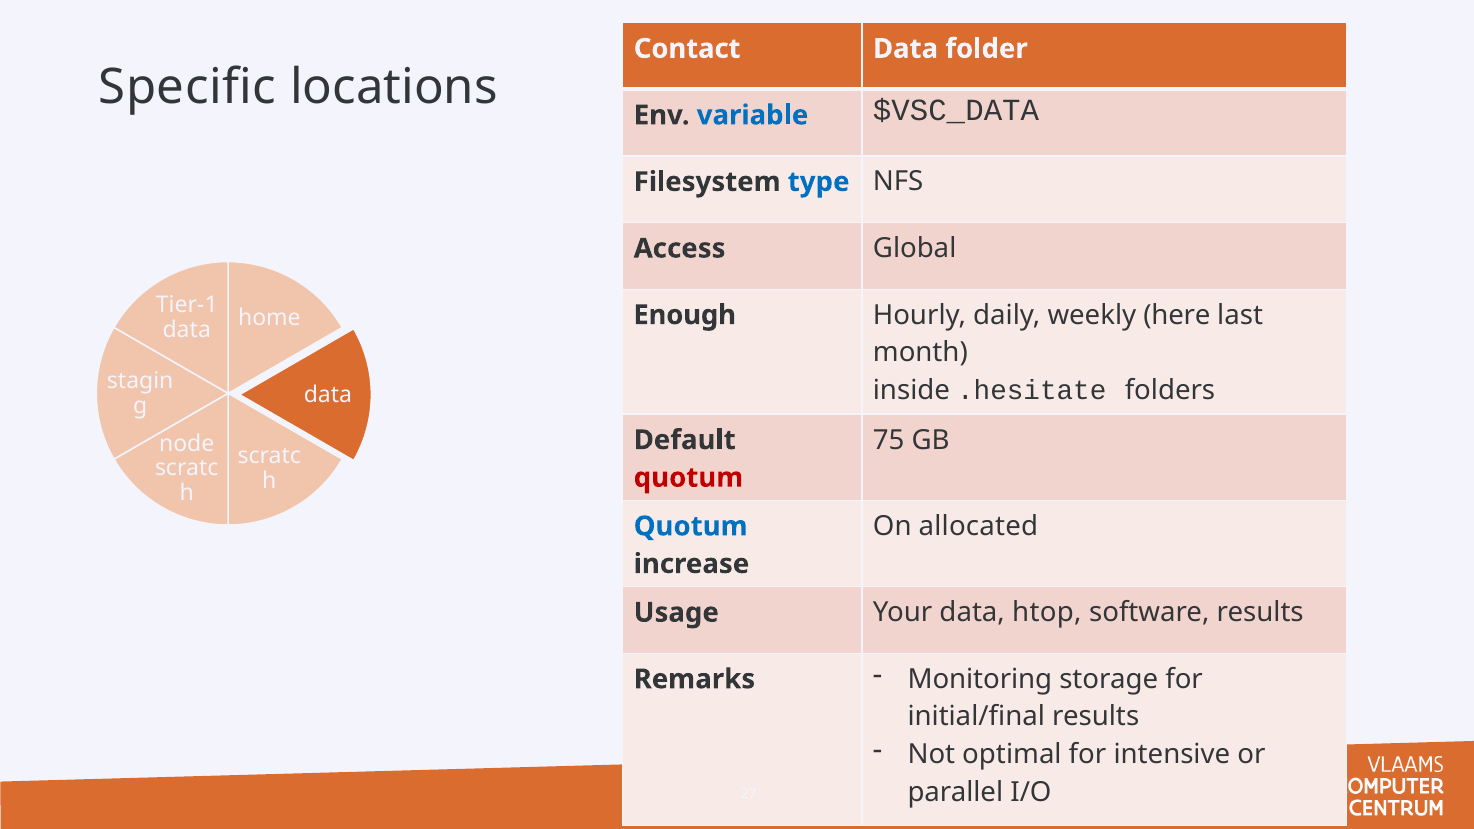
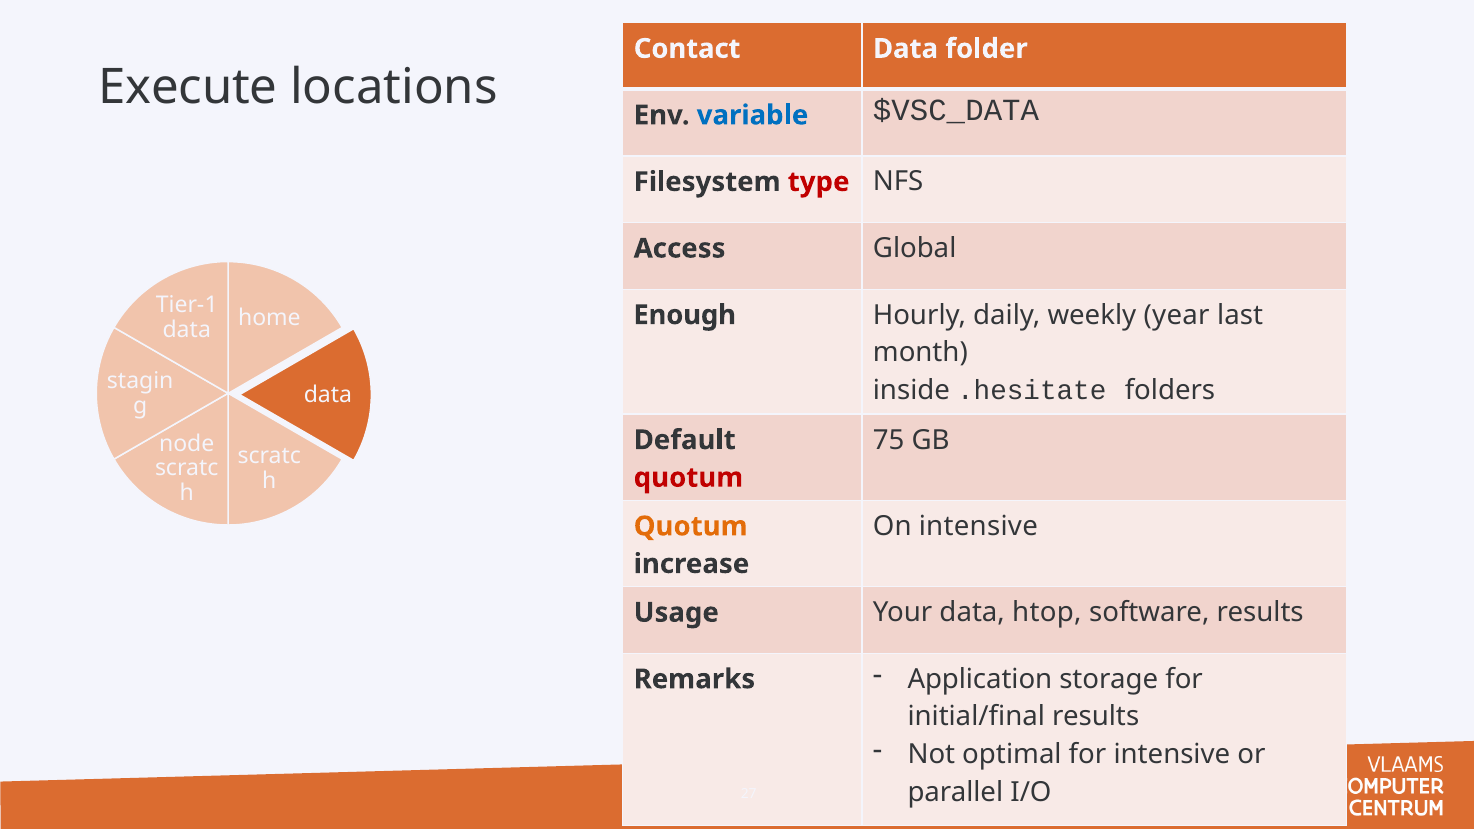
Specific: Specific -> Execute
type colour: blue -> red
here: here -> year
On allocated: allocated -> intensive
Quotum at (691, 526) colour: blue -> orange
Monitoring: Monitoring -> Application
